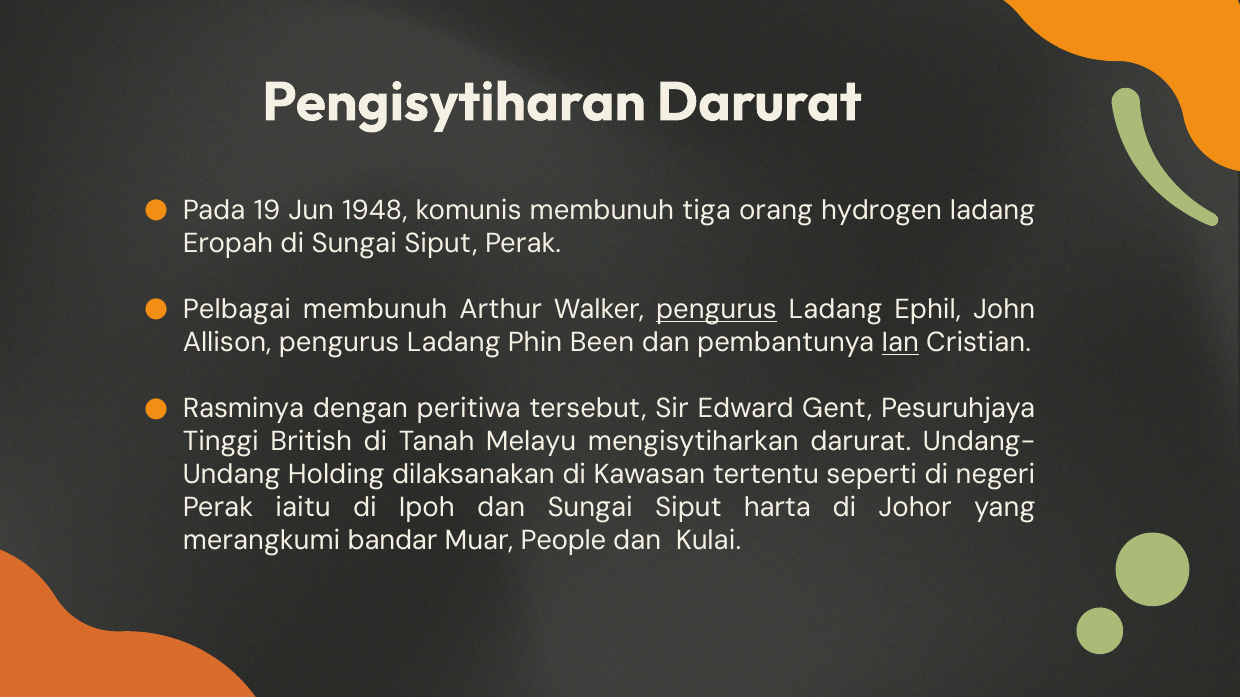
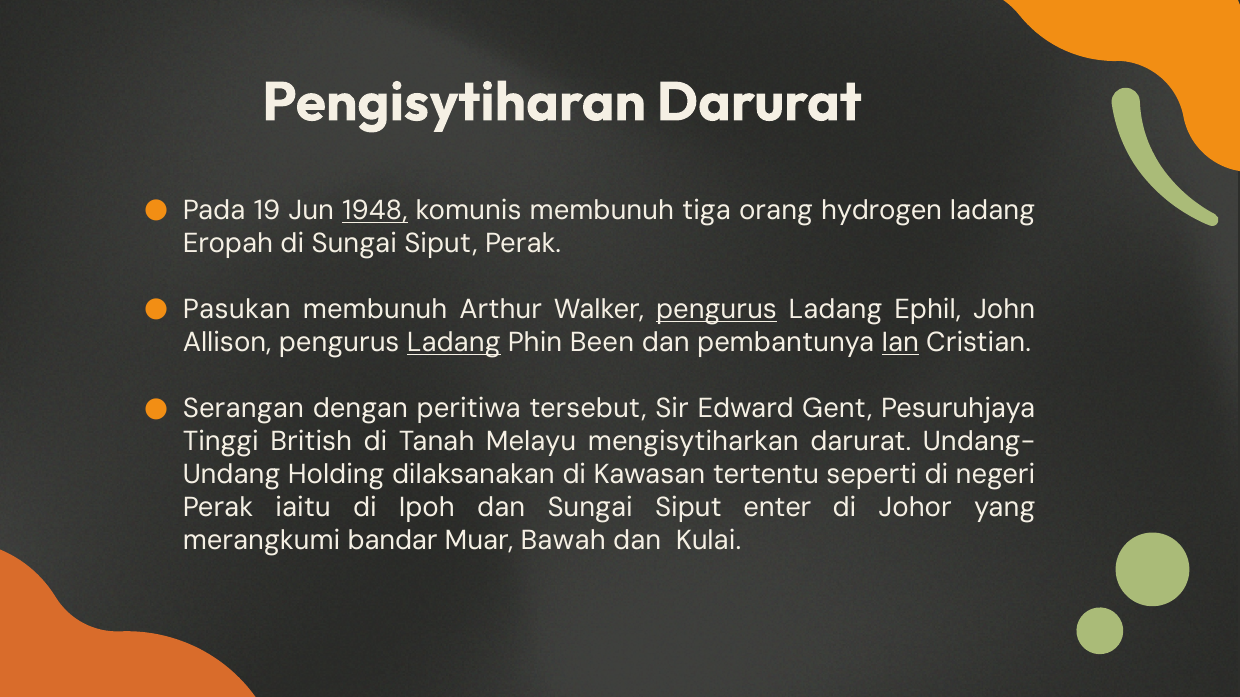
1948 underline: none -> present
Pelbagai: Pelbagai -> Pasukan
Ladang at (454, 343) underline: none -> present
Rasminya: Rasminya -> Serangan
harta: harta -> enter
People: People -> Bawah
